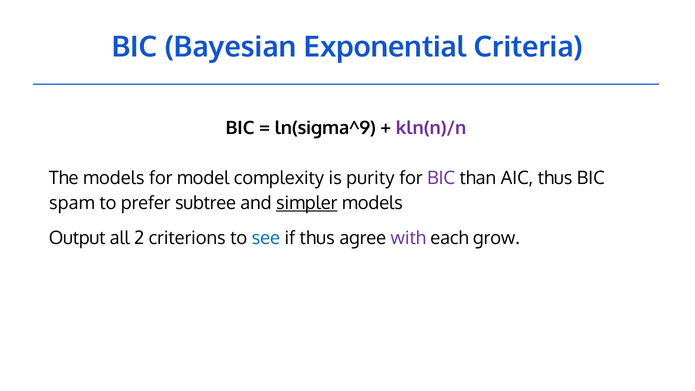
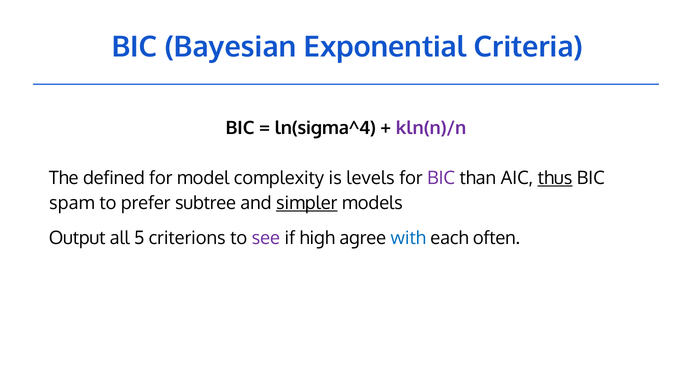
ln(sigma^9: ln(sigma^9 -> ln(sigma^4
The models: models -> defined
purity: purity -> levels
thus at (555, 178) underline: none -> present
2: 2 -> 5
see colour: blue -> purple
if thus: thus -> high
with colour: purple -> blue
grow: grow -> often
